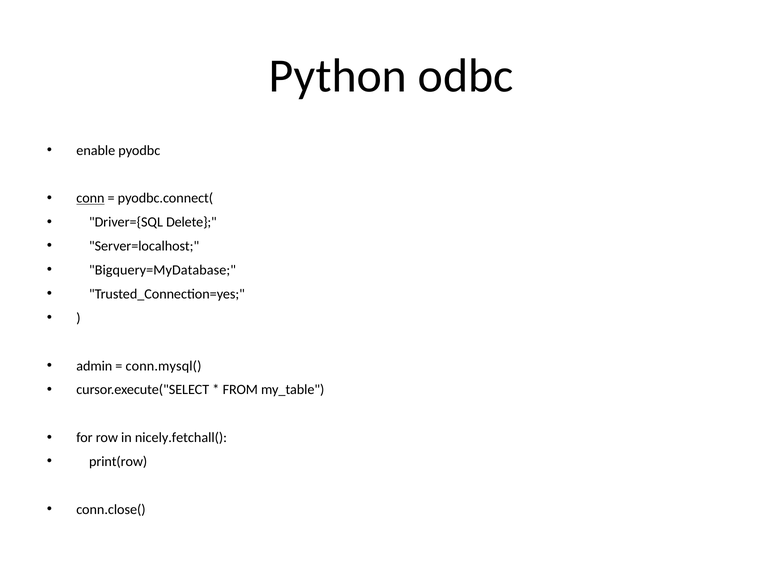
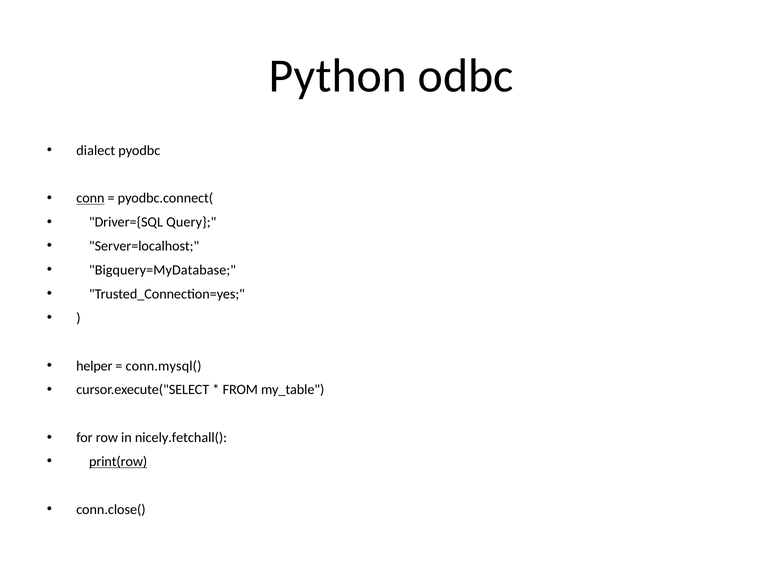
enable: enable -> dialect
Delete: Delete -> Query
admin: admin -> helper
print(row underline: none -> present
